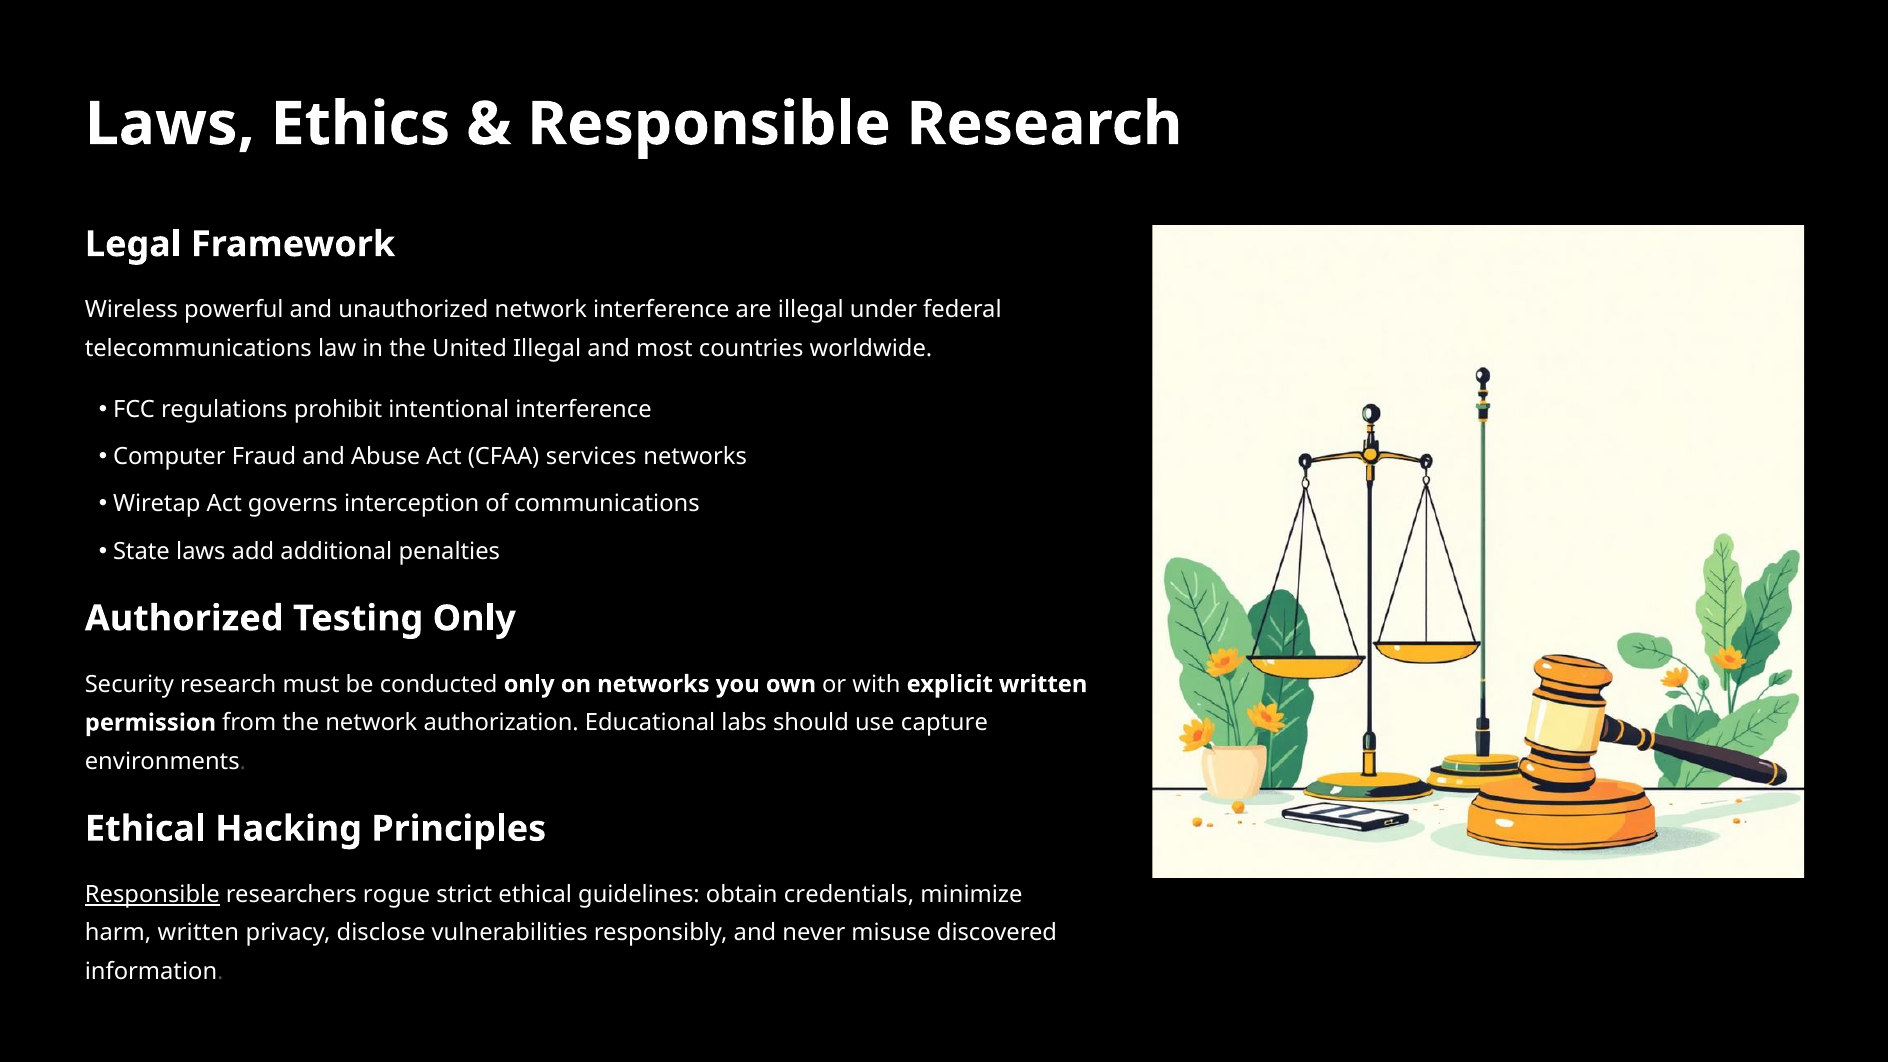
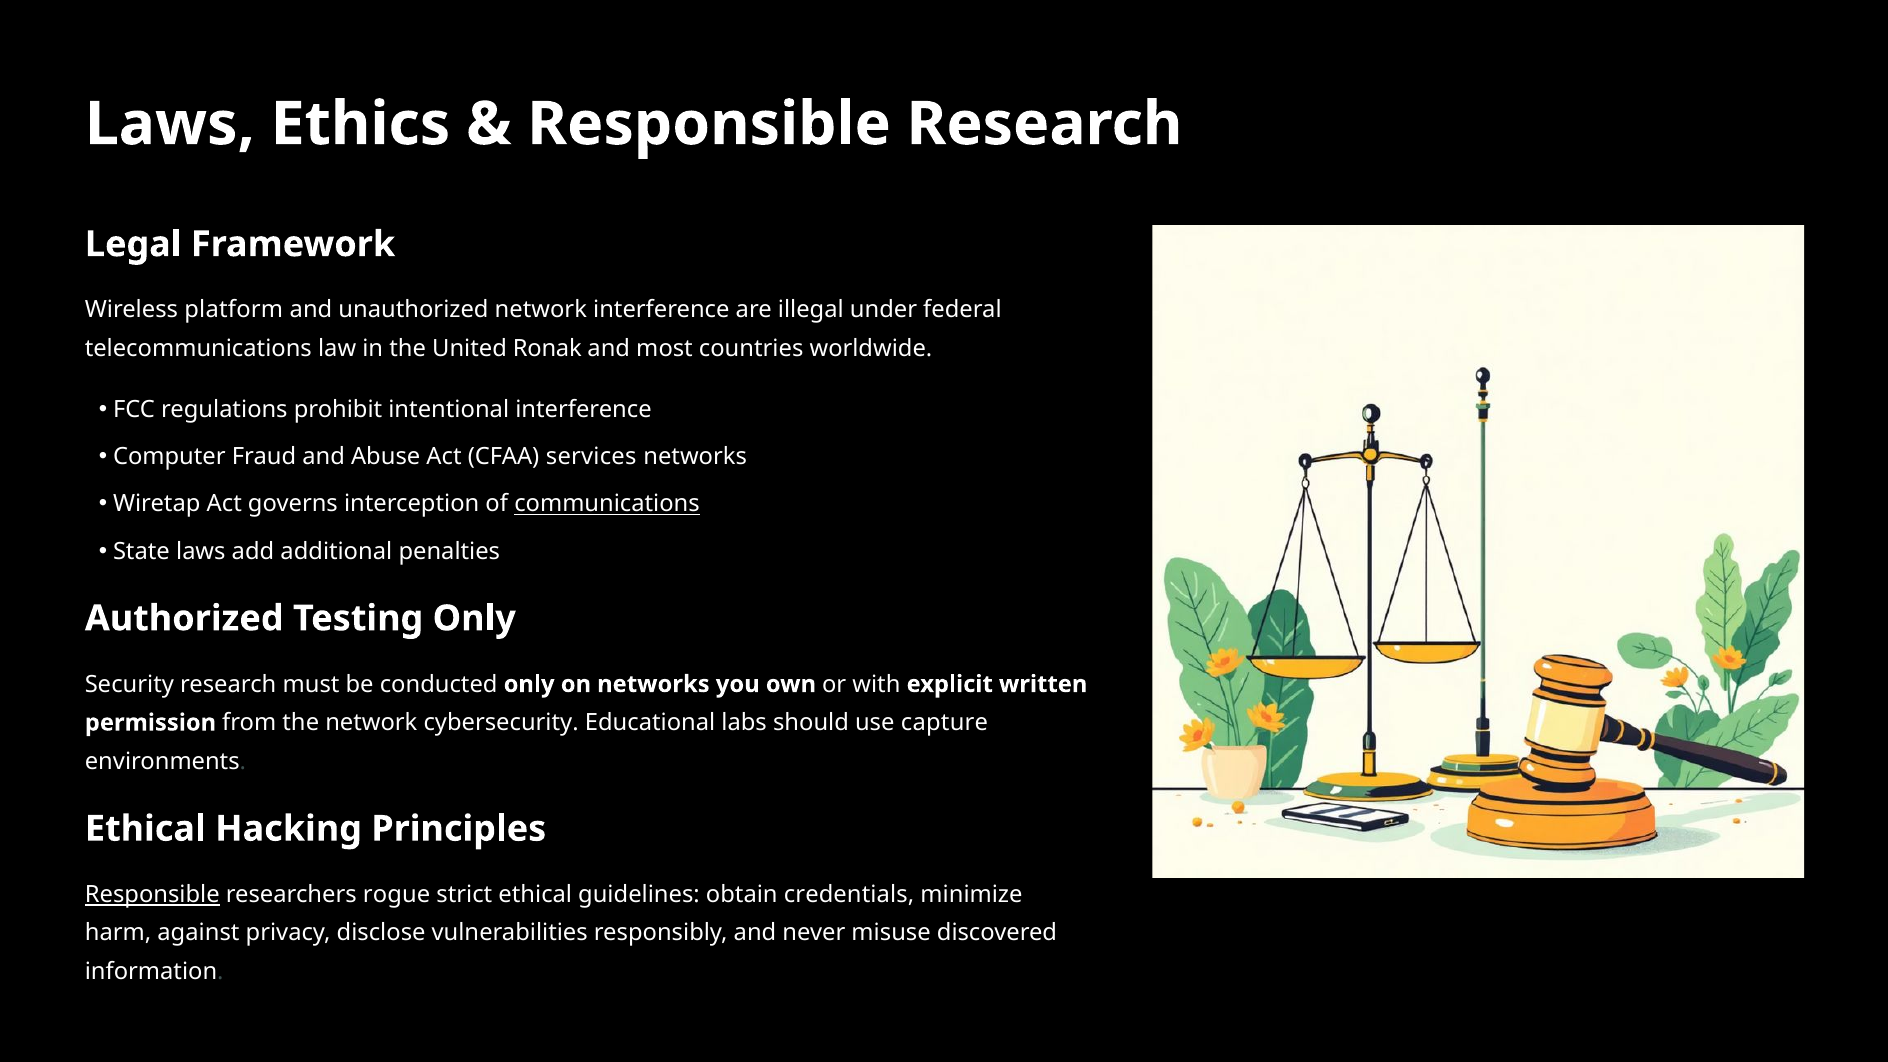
powerful: powerful -> platform
United Illegal: Illegal -> Ronak
communications underline: none -> present
authorization: authorization -> cybersecurity
harm written: written -> against
